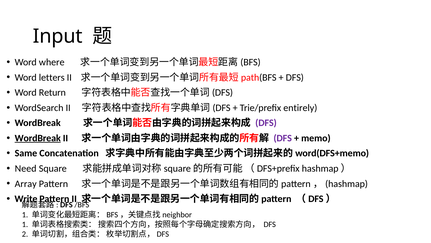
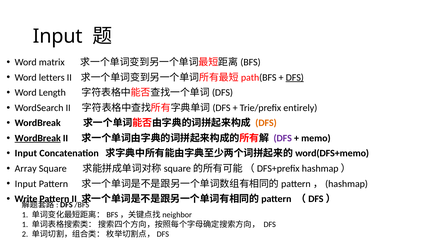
where: where -> matrix
DFS at (295, 77) underline: none -> present
Return: Return -> Length
DFS at (266, 123) colour: purple -> orange
Same at (26, 153): Same -> Input
Need: Need -> Array
Array at (26, 183): Array -> Input
